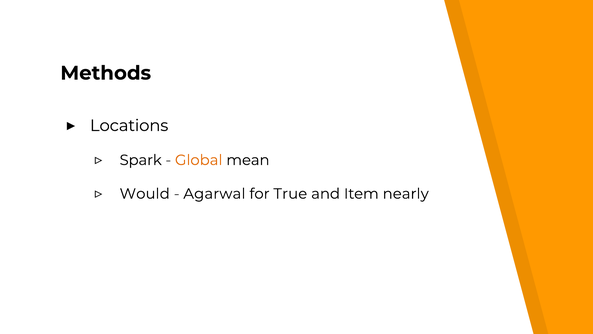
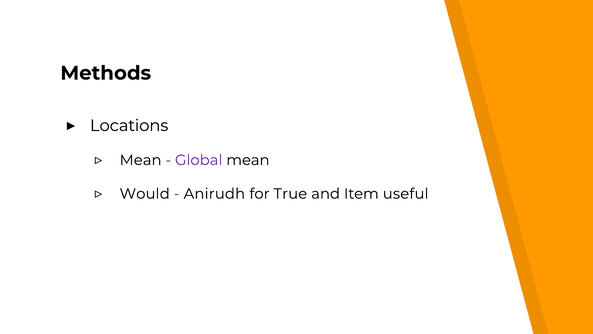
Spark at (141, 160): Spark -> Mean
Global colour: orange -> purple
Agarwal: Agarwal -> Anirudh
nearly: nearly -> useful
